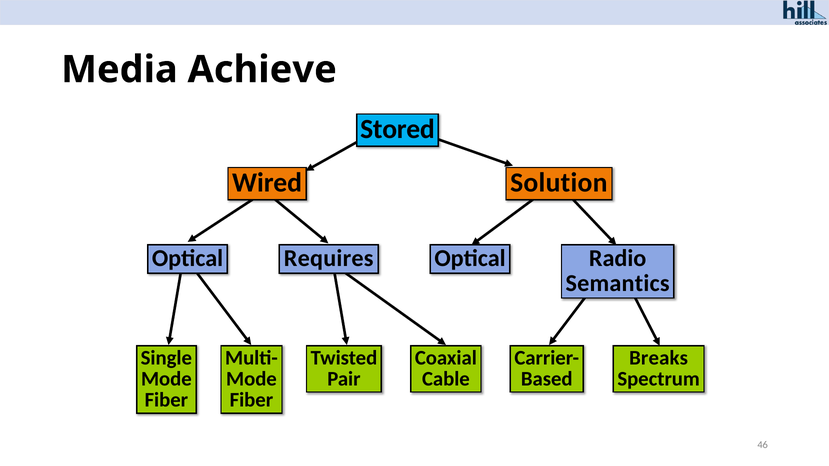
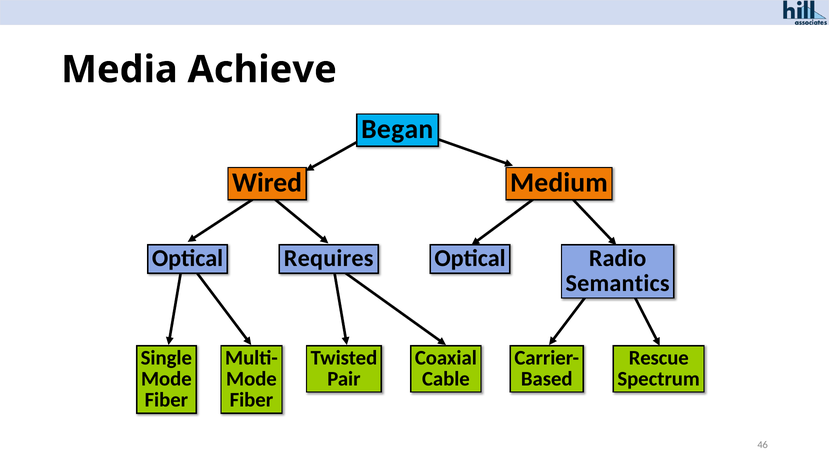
Stored: Stored -> Began
Solution: Solution -> Medium
Breaks: Breaks -> Rescue
